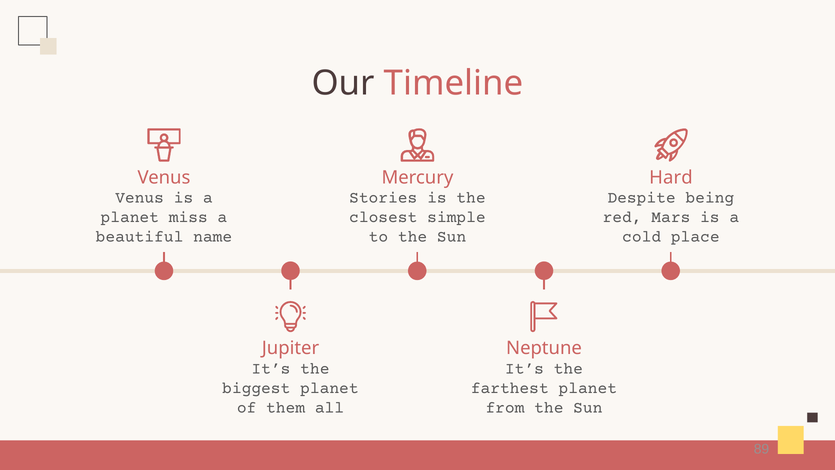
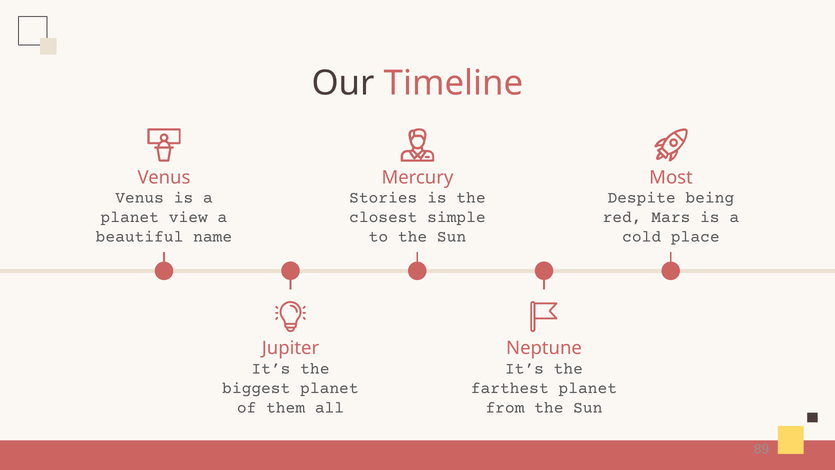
Hard: Hard -> Most
miss: miss -> view
